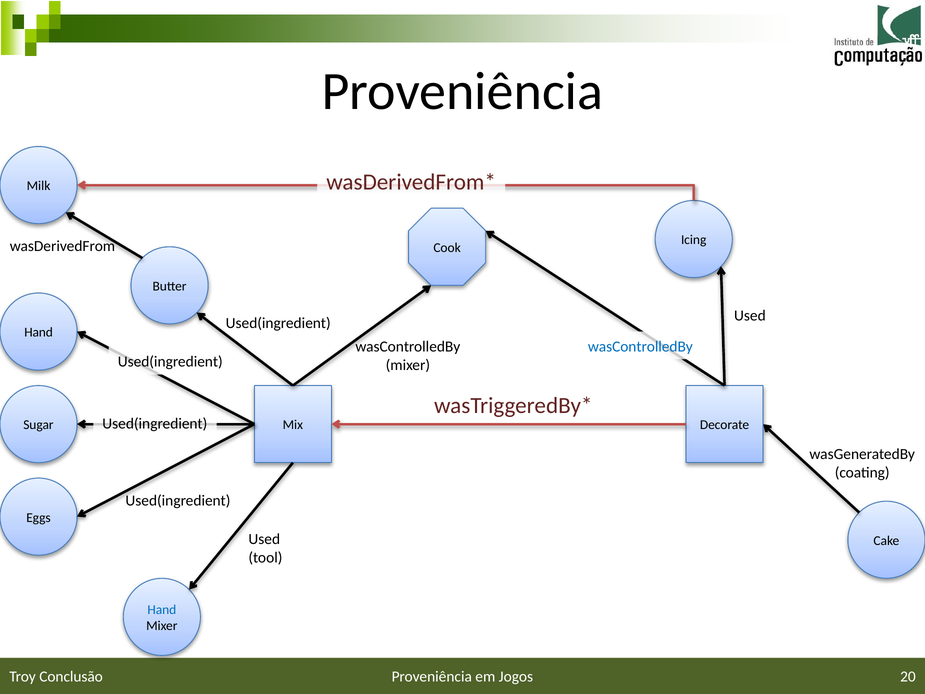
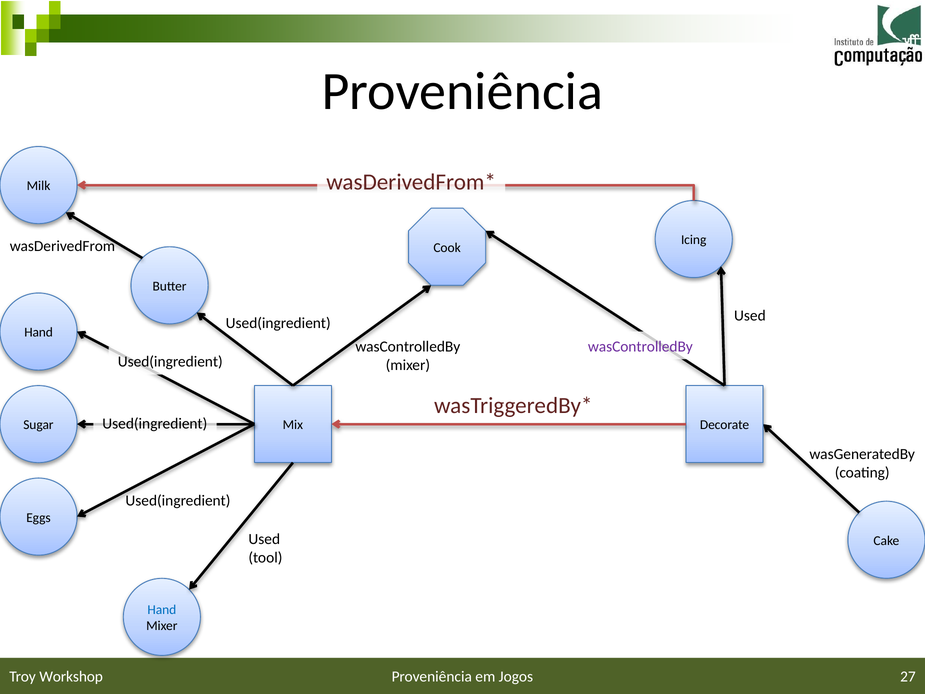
wasControlledBy at (640, 346) colour: blue -> purple
20: 20 -> 27
Conclusão: Conclusão -> Workshop
